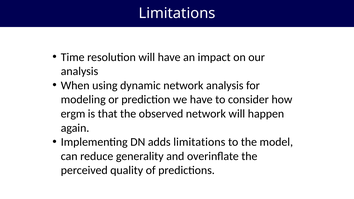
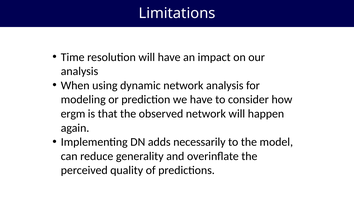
adds limitations: limitations -> necessarily
